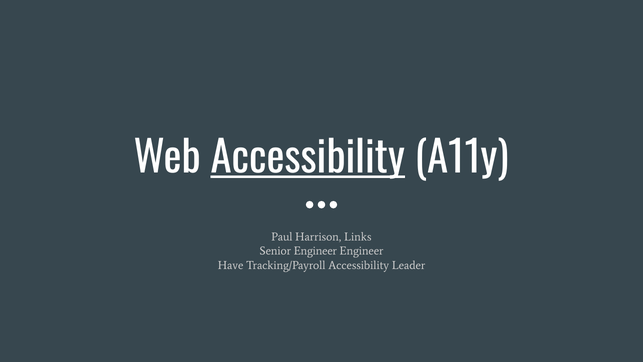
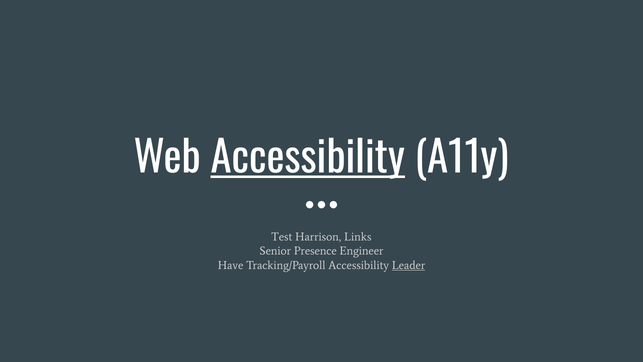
Paul: Paul -> Test
Senior Engineer: Engineer -> Presence
Leader underline: none -> present
